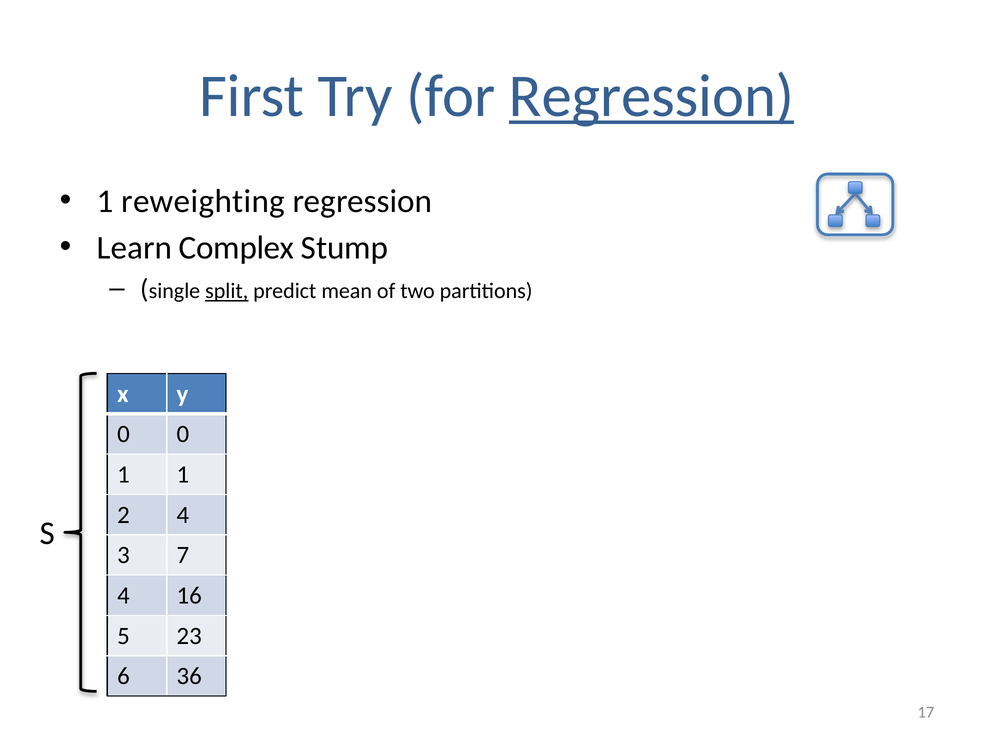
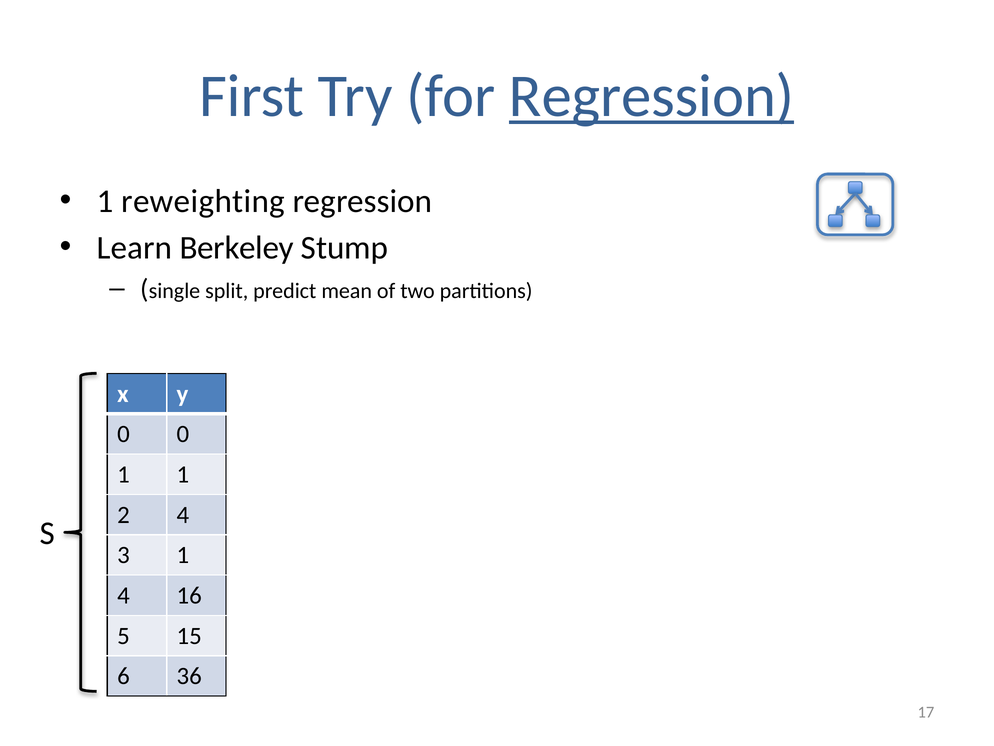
Complex: Complex -> Berkeley
split underline: present -> none
3 7: 7 -> 1
23: 23 -> 15
